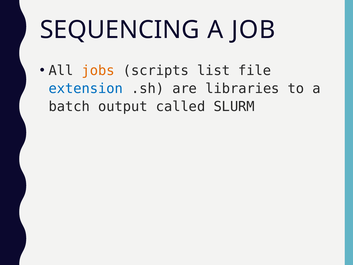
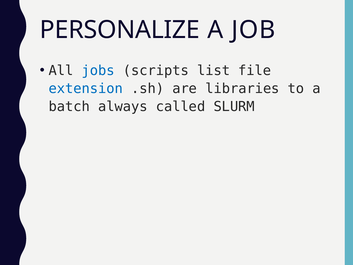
SEQUENCING: SEQUENCING -> PERSONALIZE
jobs colour: orange -> blue
output: output -> always
